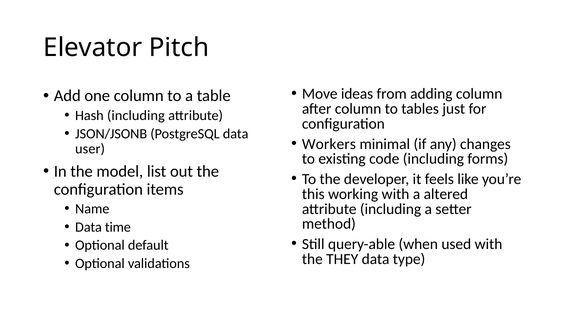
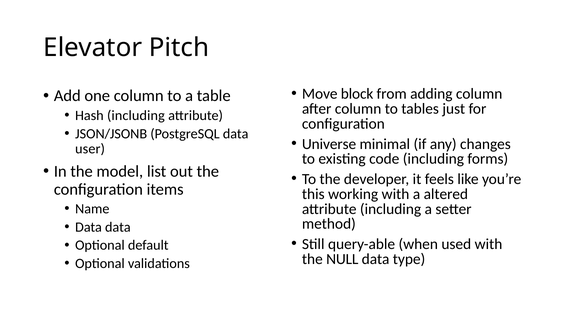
ideas: ideas -> block
Workers: Workers -> Universe
Data time: time -> data
THEY: THEY -> NULL
